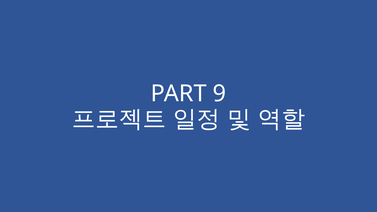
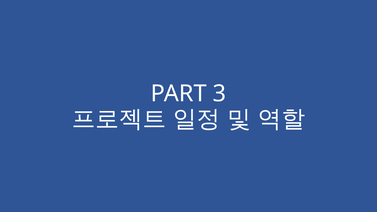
9: 9 -> 3
